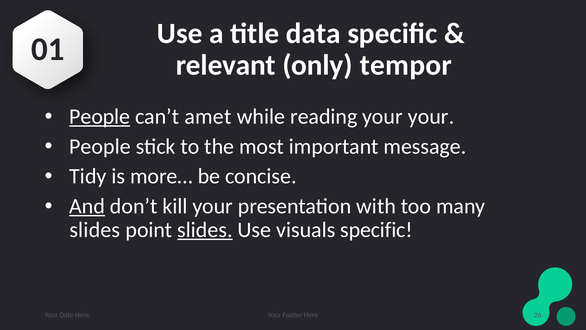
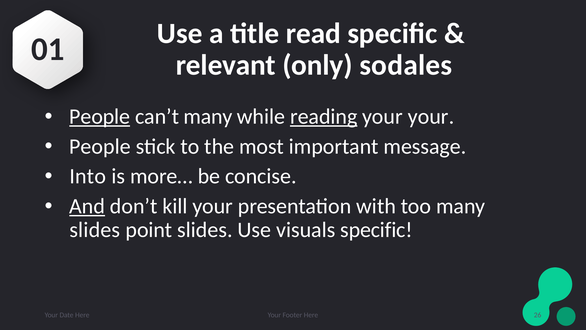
data: data -> read
tempor: tempor -> sodales
can’t amet: amet -> many
reading underline: none -> present
Tidy: Tidy -> Into
slides at (205, 230) underline: present -> none
